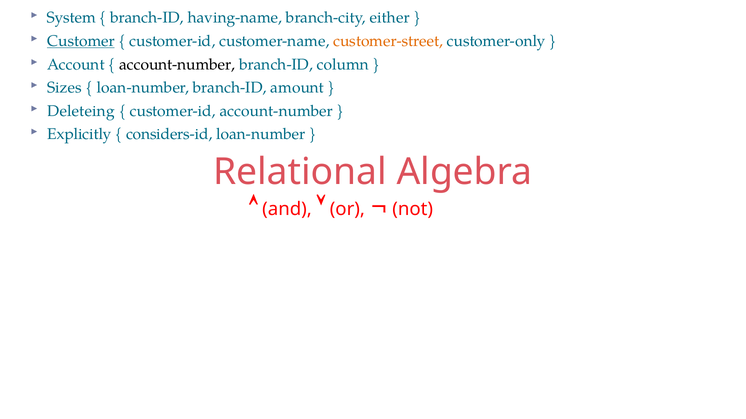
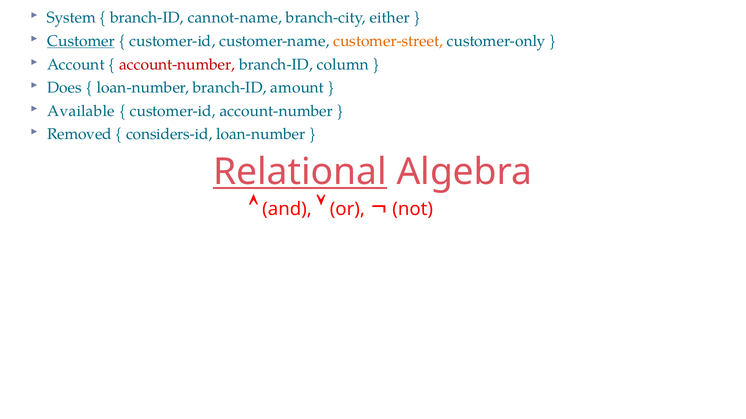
having-name: having-name -> cannot-name
account-number at (177, 64) colour: black -> red
Sizes: Sizes -> Does
Deleteing: Deleteing -> Available
Explicitly: Explicitly -> Removed
Relational underline: none -> present
